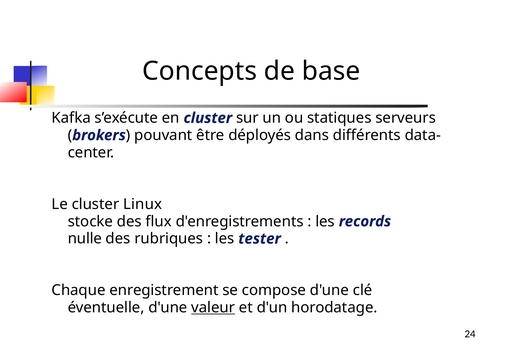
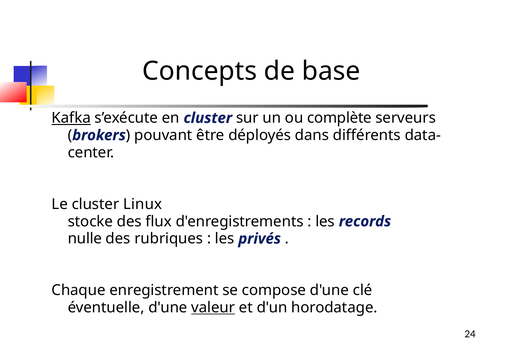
Kafka underline: none -> present
statiques: statiques -> complète
tester: tester -> privés
